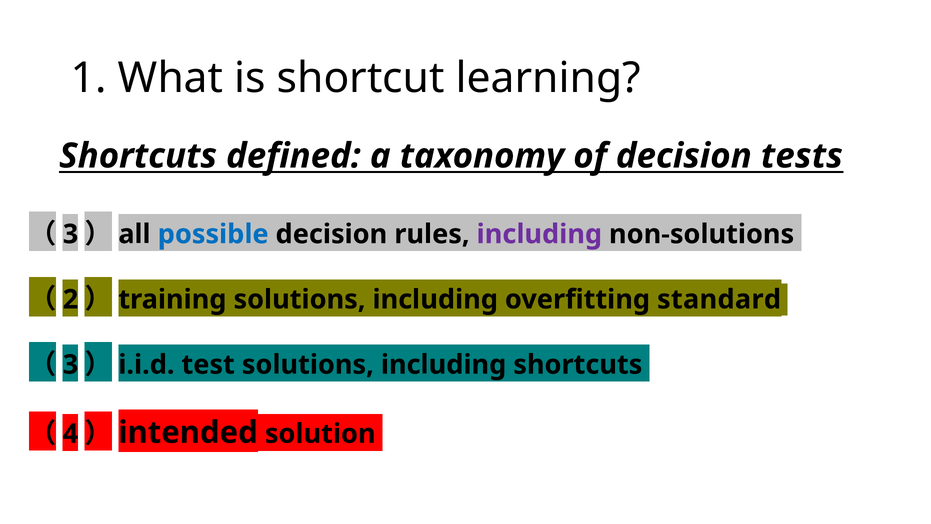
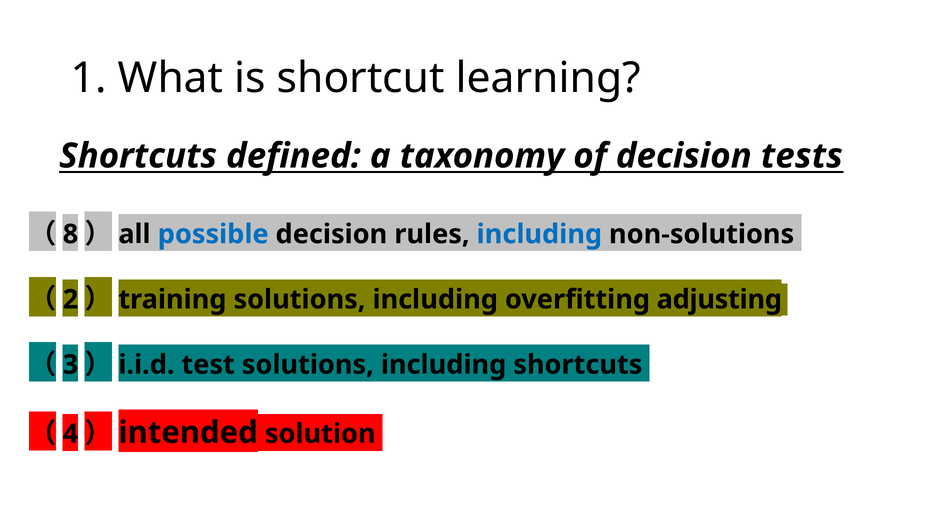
3 at (70, 234): 3 -> 8
including at (539, 234) colour: purple -> blue
standard: standard -> adjusting
